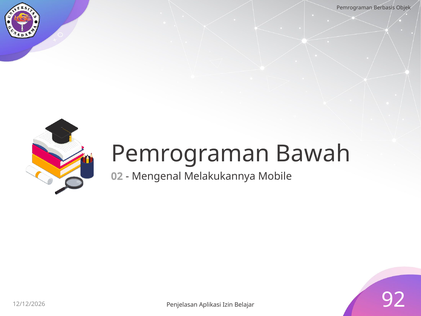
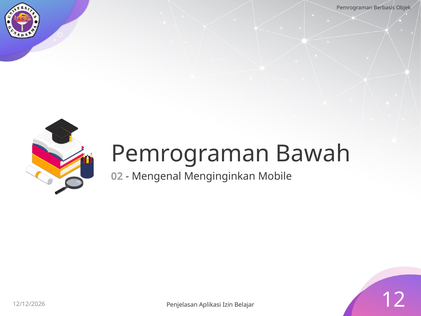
Melakukannya: Melakukannya -> Menginginkan
92: 92 -> 12
